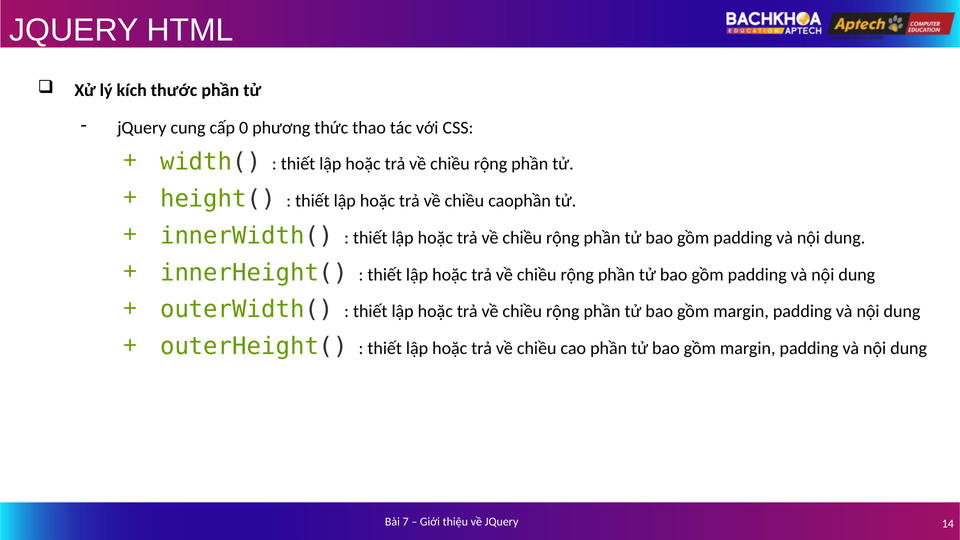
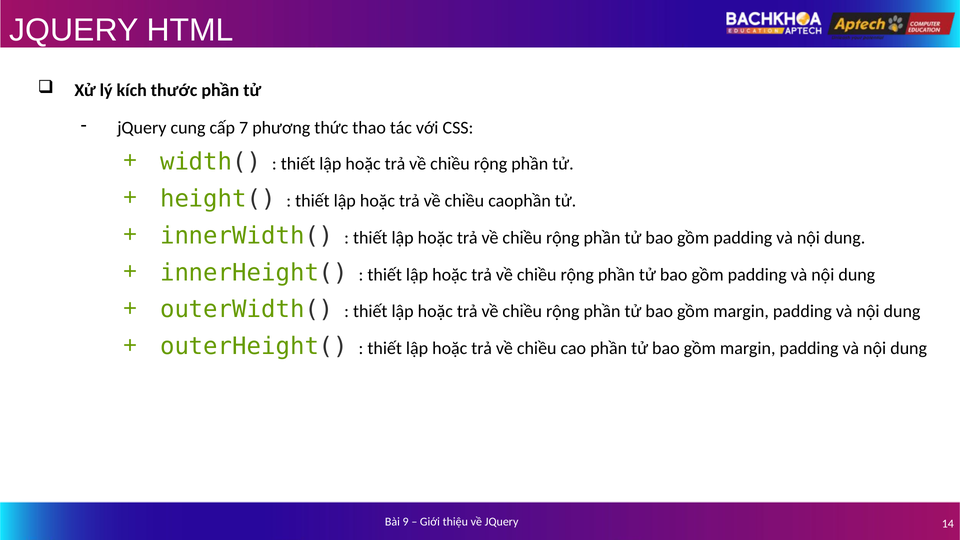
0: 0 -> 7
7: 7 -> 9
